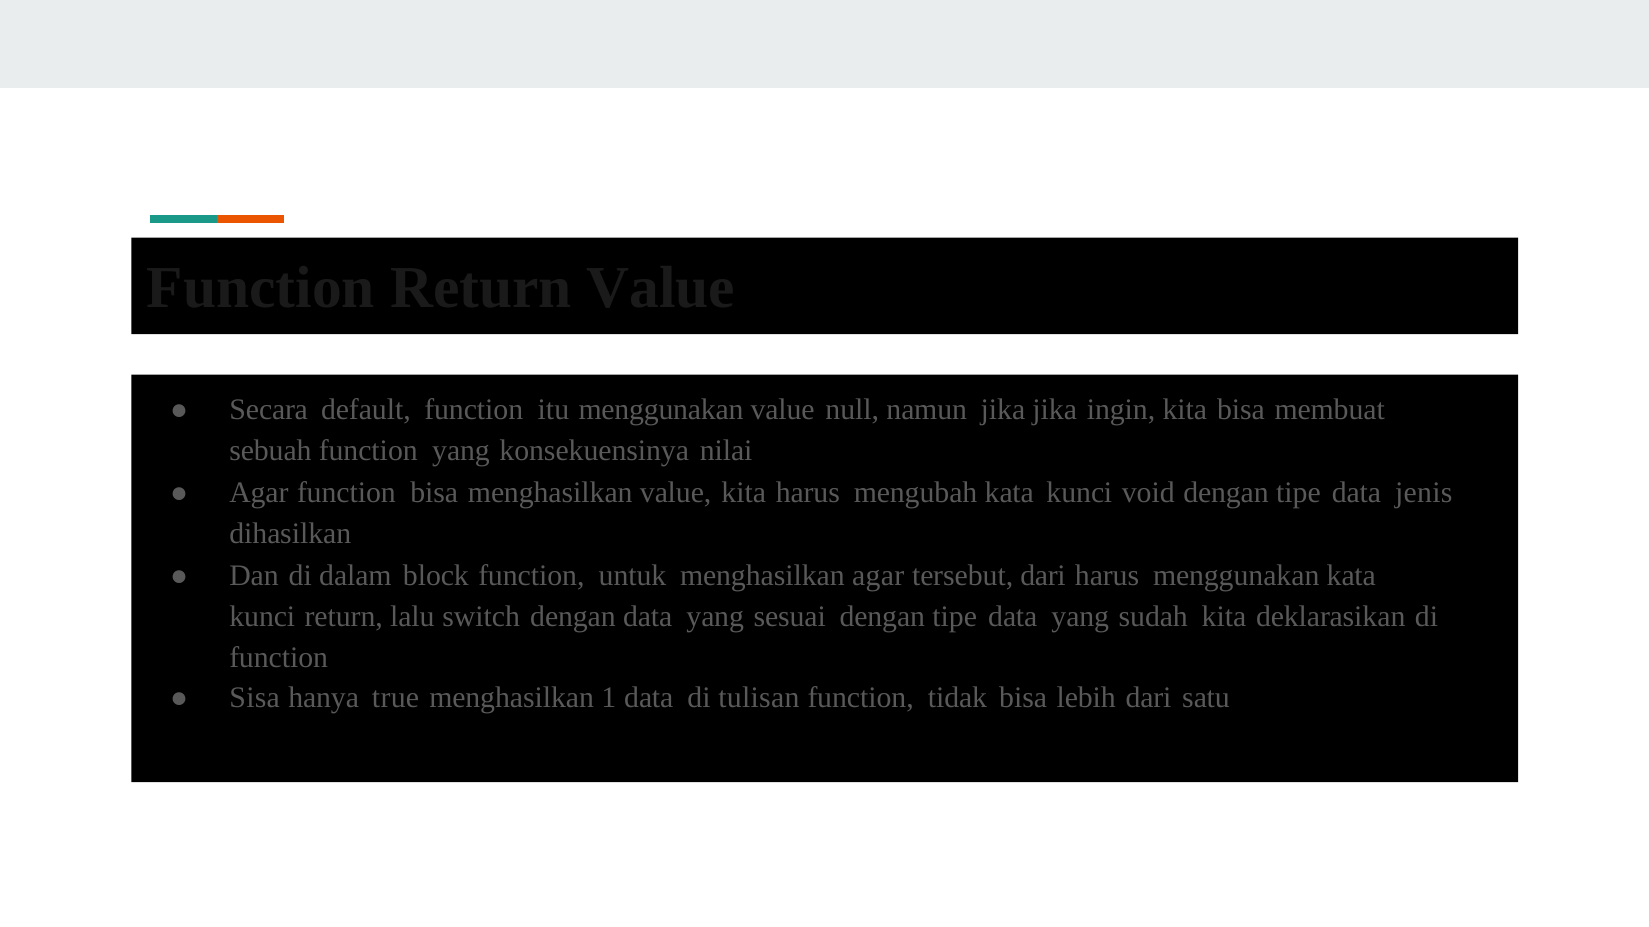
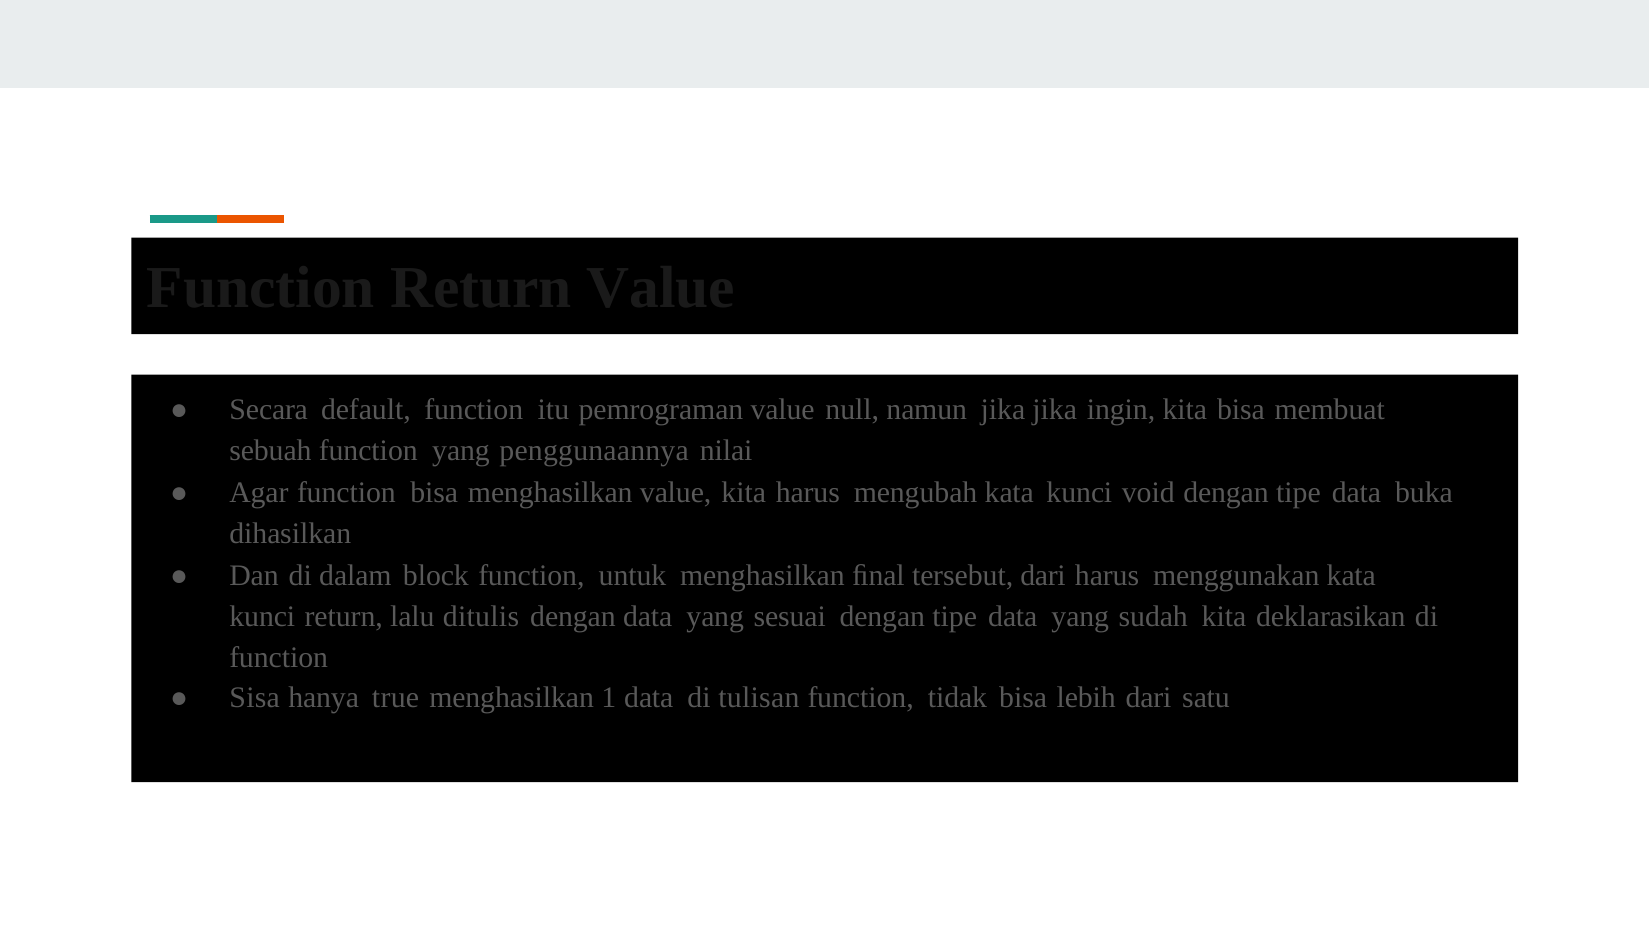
itu menggunakan: menggunakan -> pemrograman
konsekuensinya: konsekuensinya -> penggunaannya
jenis: jenis -> buka
menghasilkan agar: agar -> ﬁnal
switch: switch -> ditulis
